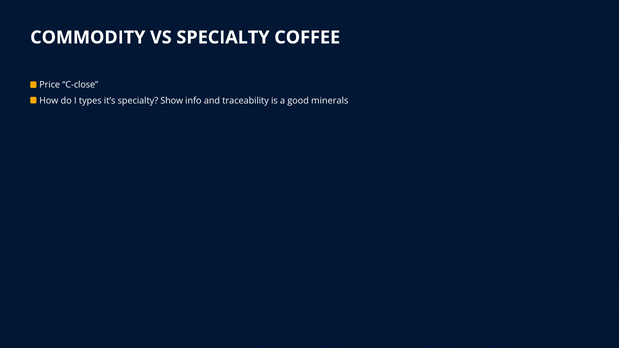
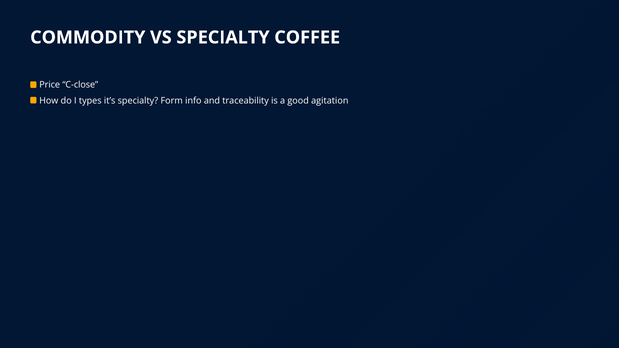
Show: Show -> Form
minerals: minerals -> agitation
